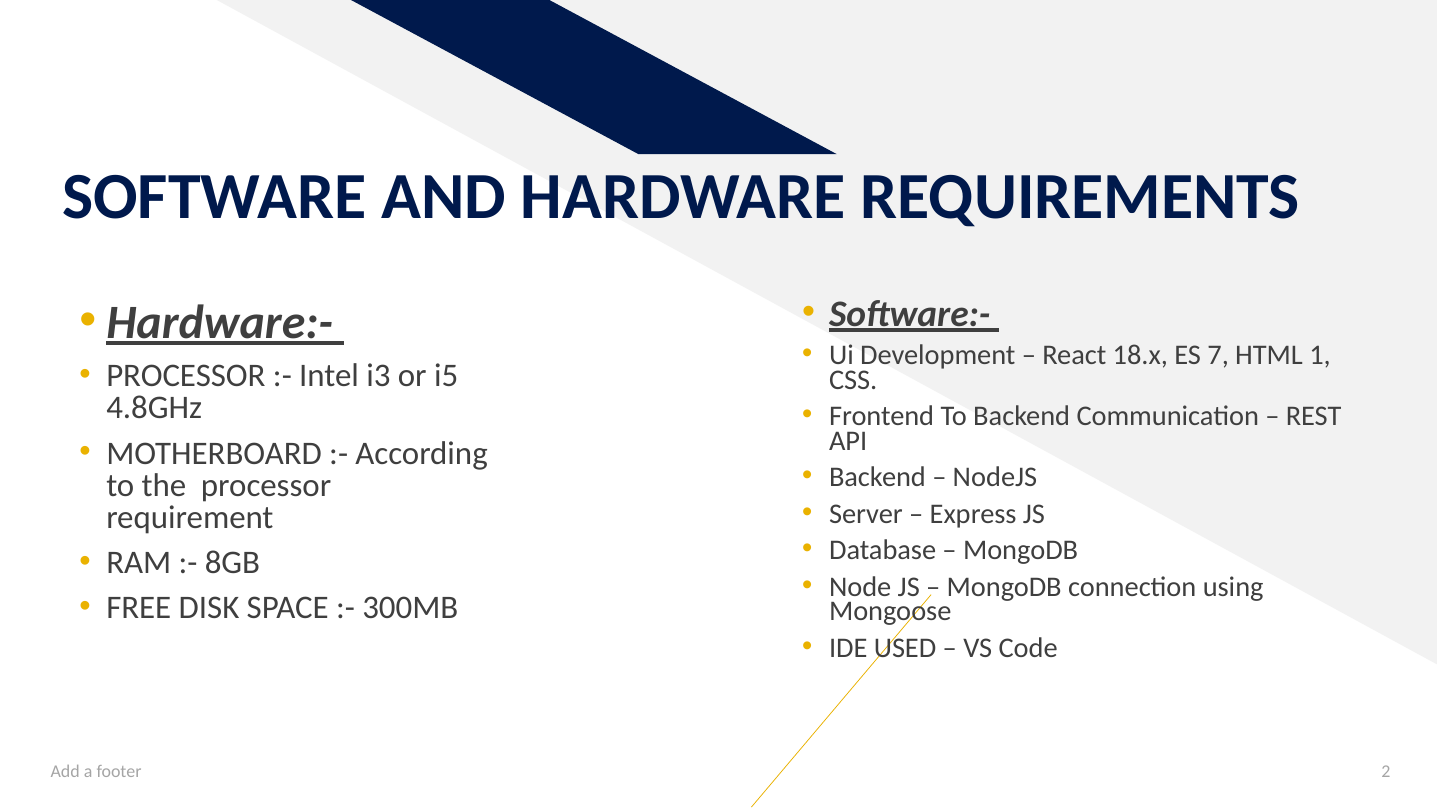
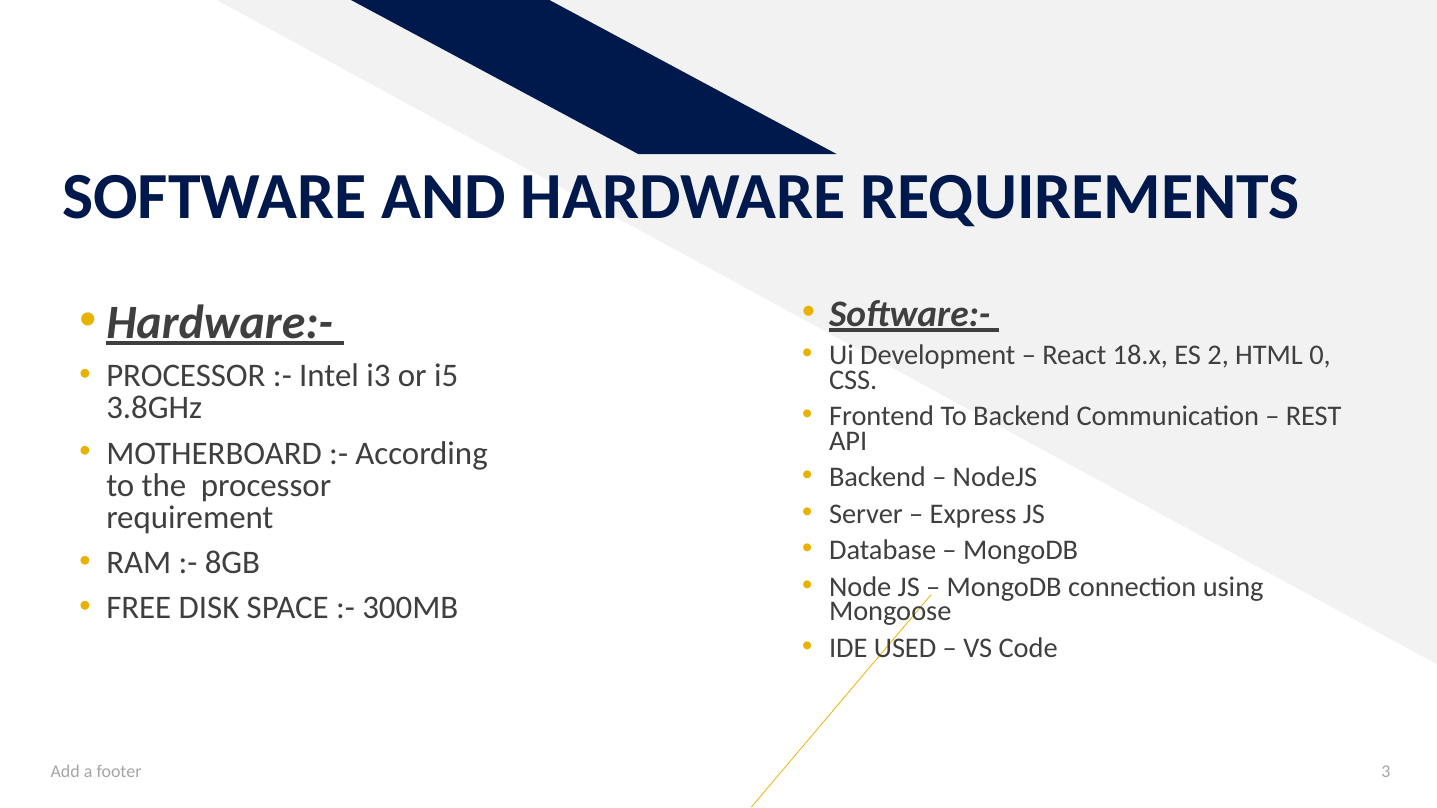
7: 7 -> 2
1: 1 -> 0
4.8GHz: 4.8GHz -> 3.8GHz
2: 2 -> 3
